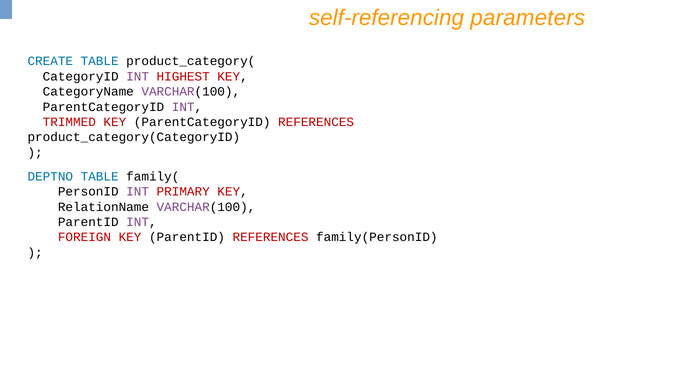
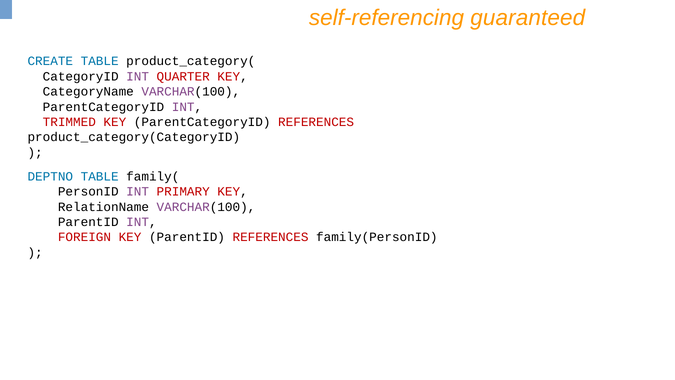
parameters: parameters -> guaranteed
HIGHEST: HIGHEST -> QUARTER
